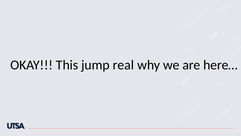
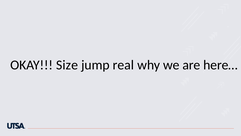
This: This -> Size
